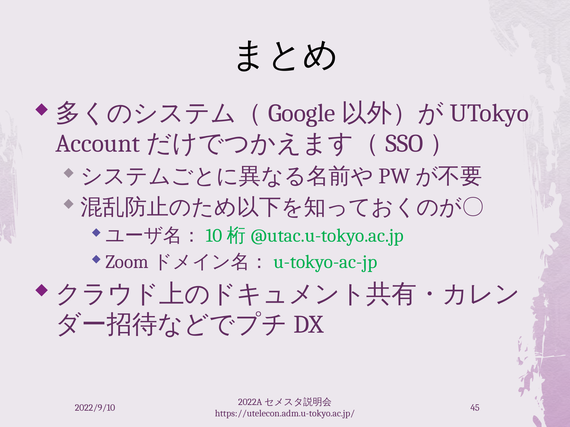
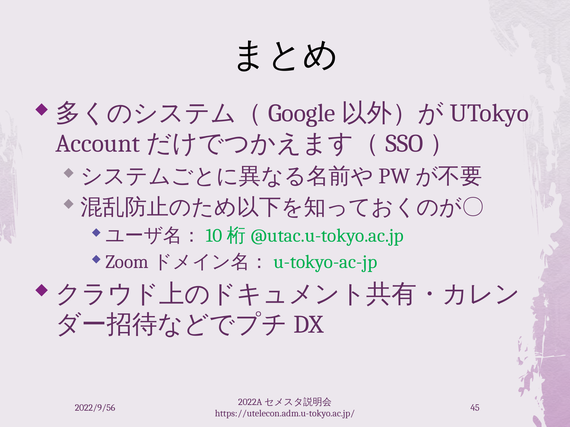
2022/9/10: 2022/9/10 -> 2022/9/56
